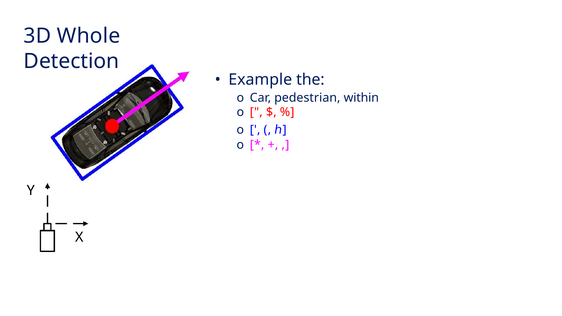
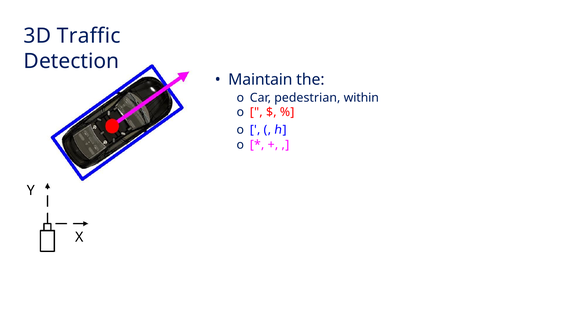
Whole: Whole -> Traffic
Example: Example -> Maintain
